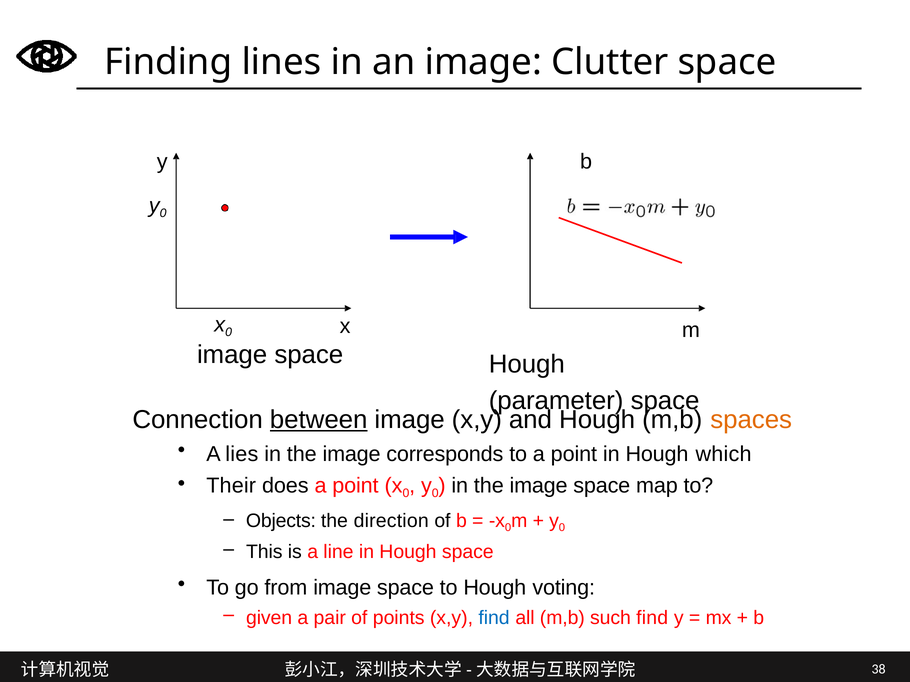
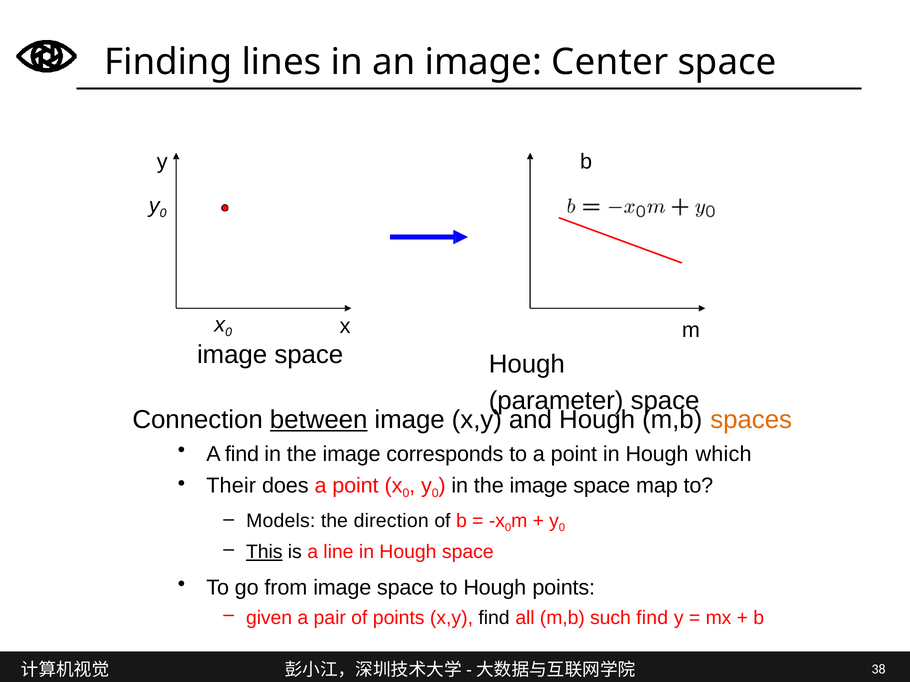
Clutter: Clutter -> Center
A lies: lies -> find
Objects: Objects -> Models
This underline: none -> present
Hough voting: voting -> points
find at (494, 618) colour: blue -> black
